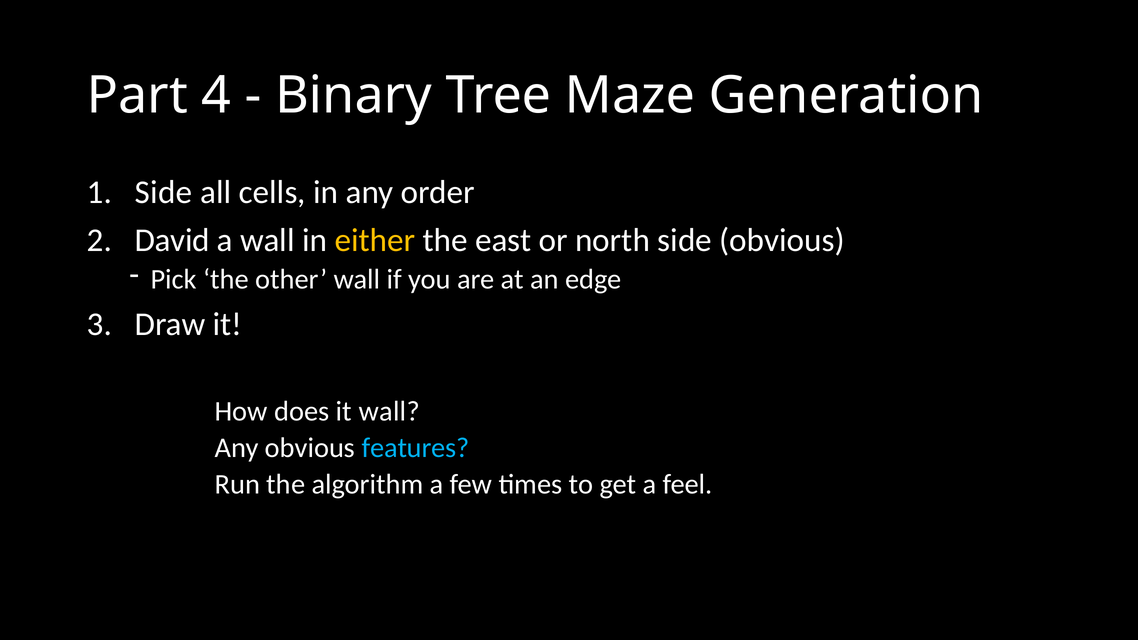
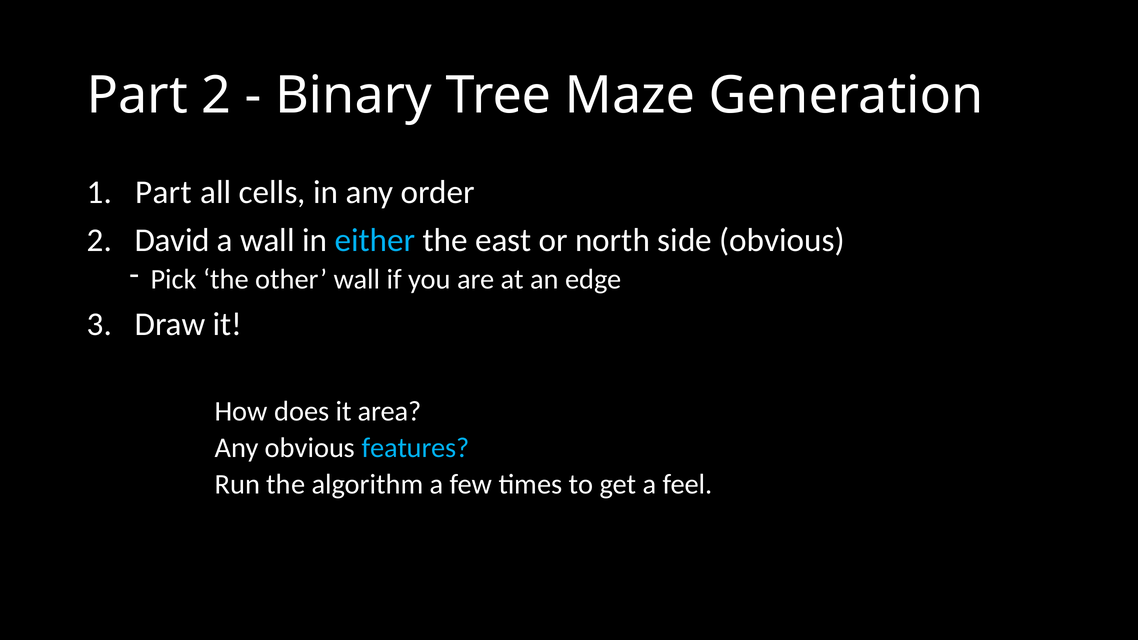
Part 4: 4 -> 2
1 Side: Side -> Part
either colour: yellow -> light blue
it wall: wall -> area
